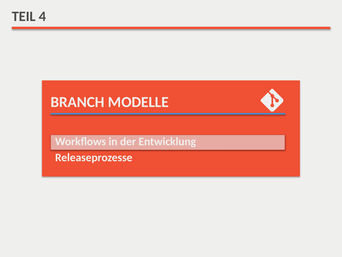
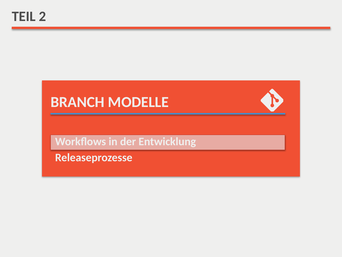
4: 4 -> 2
